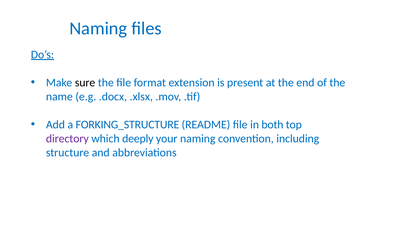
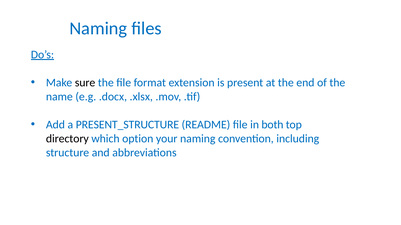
FORKING_STRUCTURE: FORKING_STRUCTURE -> PRESENT_STRUCTURE
directory colour: purple -> black
deeply: deeply -> option
